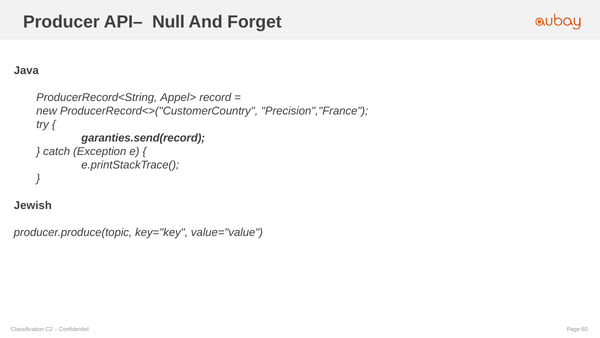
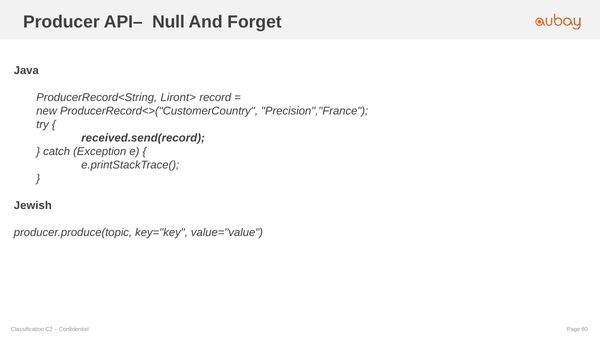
Appel>: Appel> -> Liront>
garanties.send(record: garanties.send(record -> received.send(record
